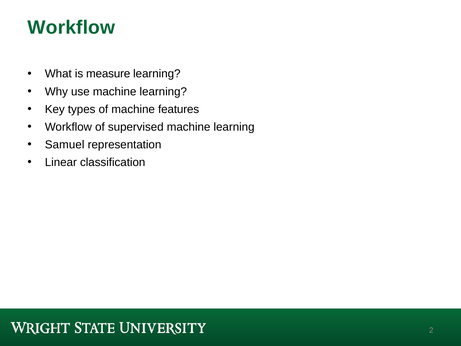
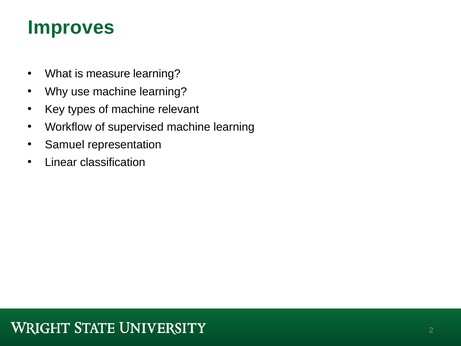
Workflow at (71, 27): Workflow -> Improves
features: features -> relevant
